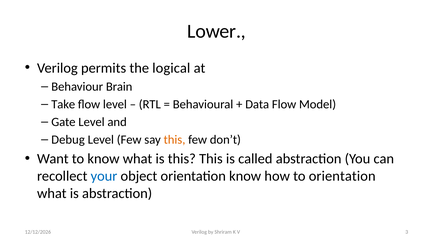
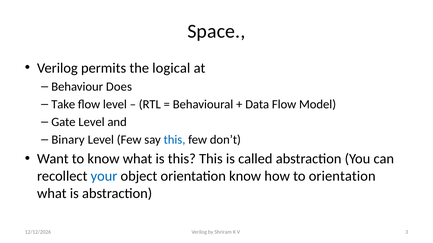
Lower: Lower -> Space
Brain: Brain -> Does
Debug: Debug -> Binary
this at (174, 140) colour: orange -> blue
